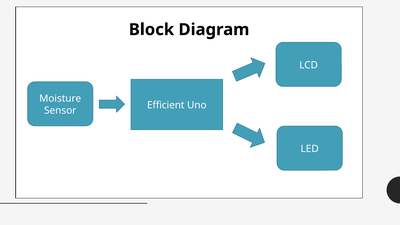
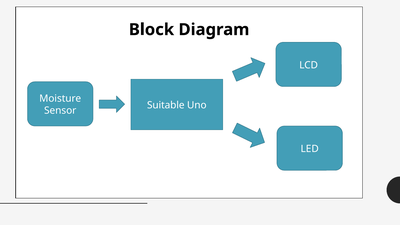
Efficient: Efficient -> Suitable
